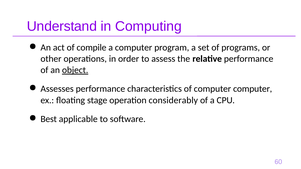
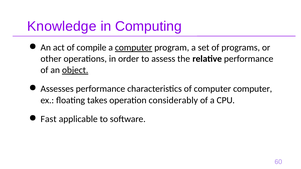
Understand: Understand -> Knowledge
computer at (134, 48) underline: none -> present
stage: stage -> takes
Best: Best -> Fast
